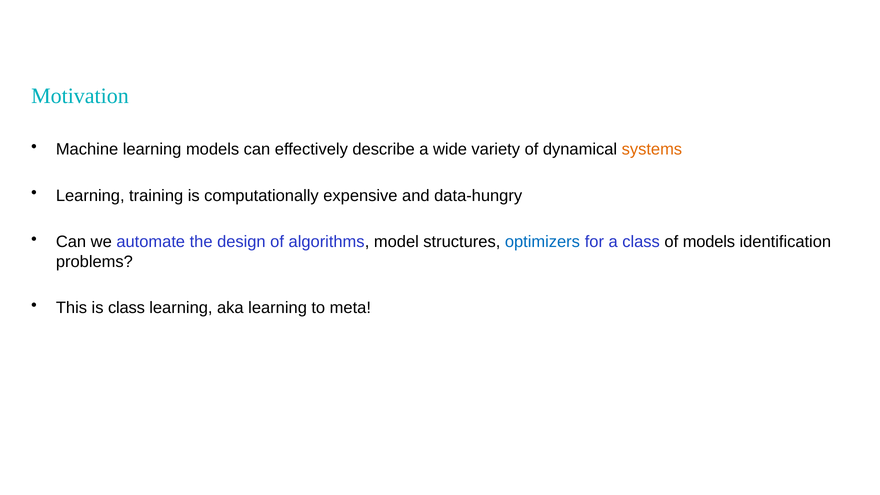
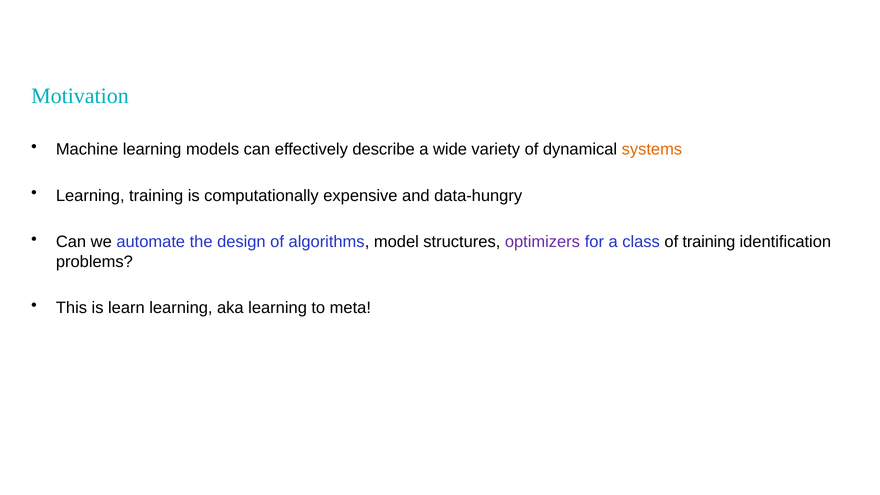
optimizers colour: blue -> purple
of models: models -> training
is class: class -> learn
